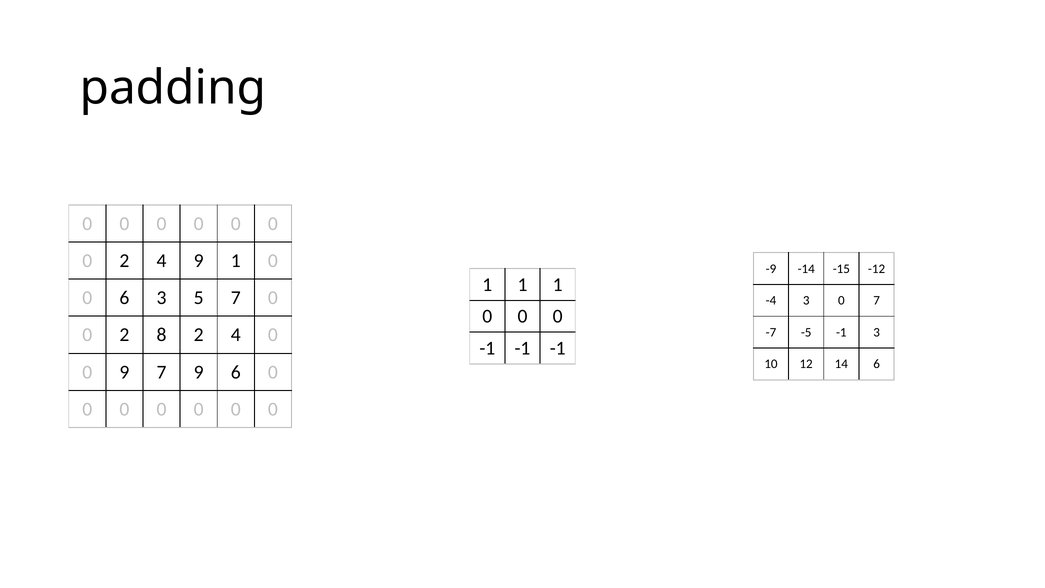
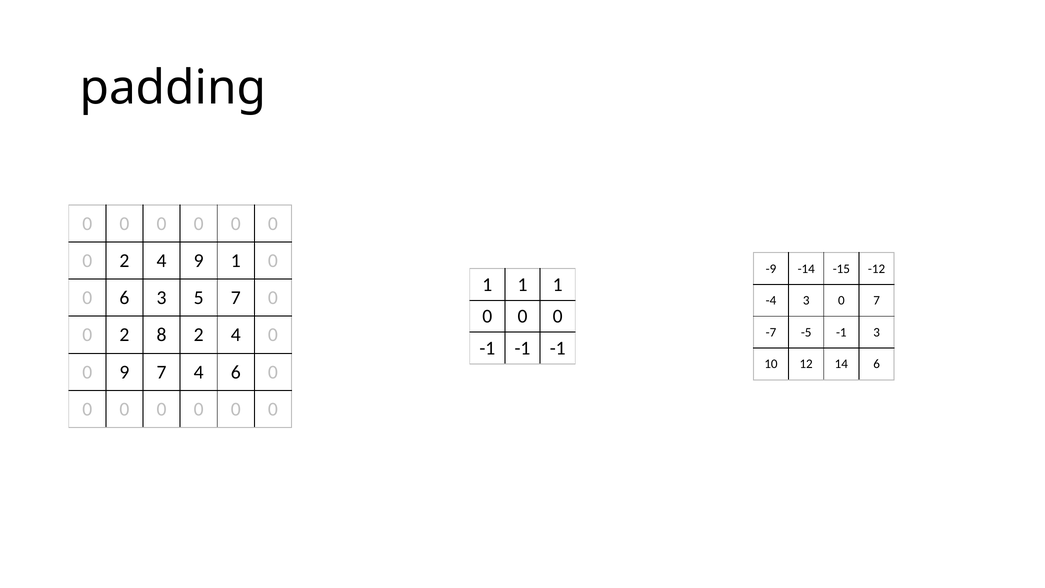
7 9: 9 -> 4
